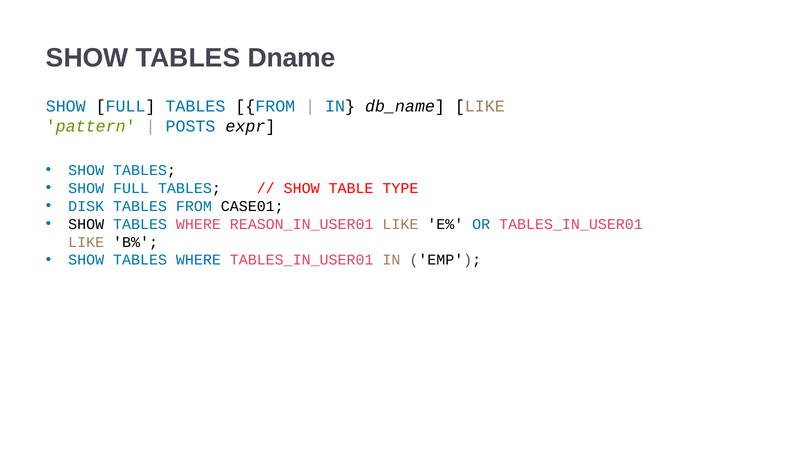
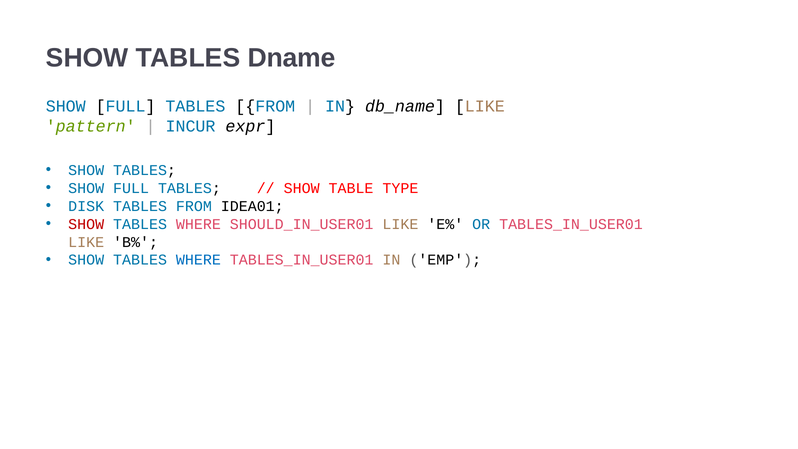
POSTS: POSTS -> INCUR
CASE01: CASE01 -> IDEA01
SHOW at (86, 224) colour: black -> red
REASON_IN_USER01: REASON_IN_USER01 -> SHOULD_IN_USER01
